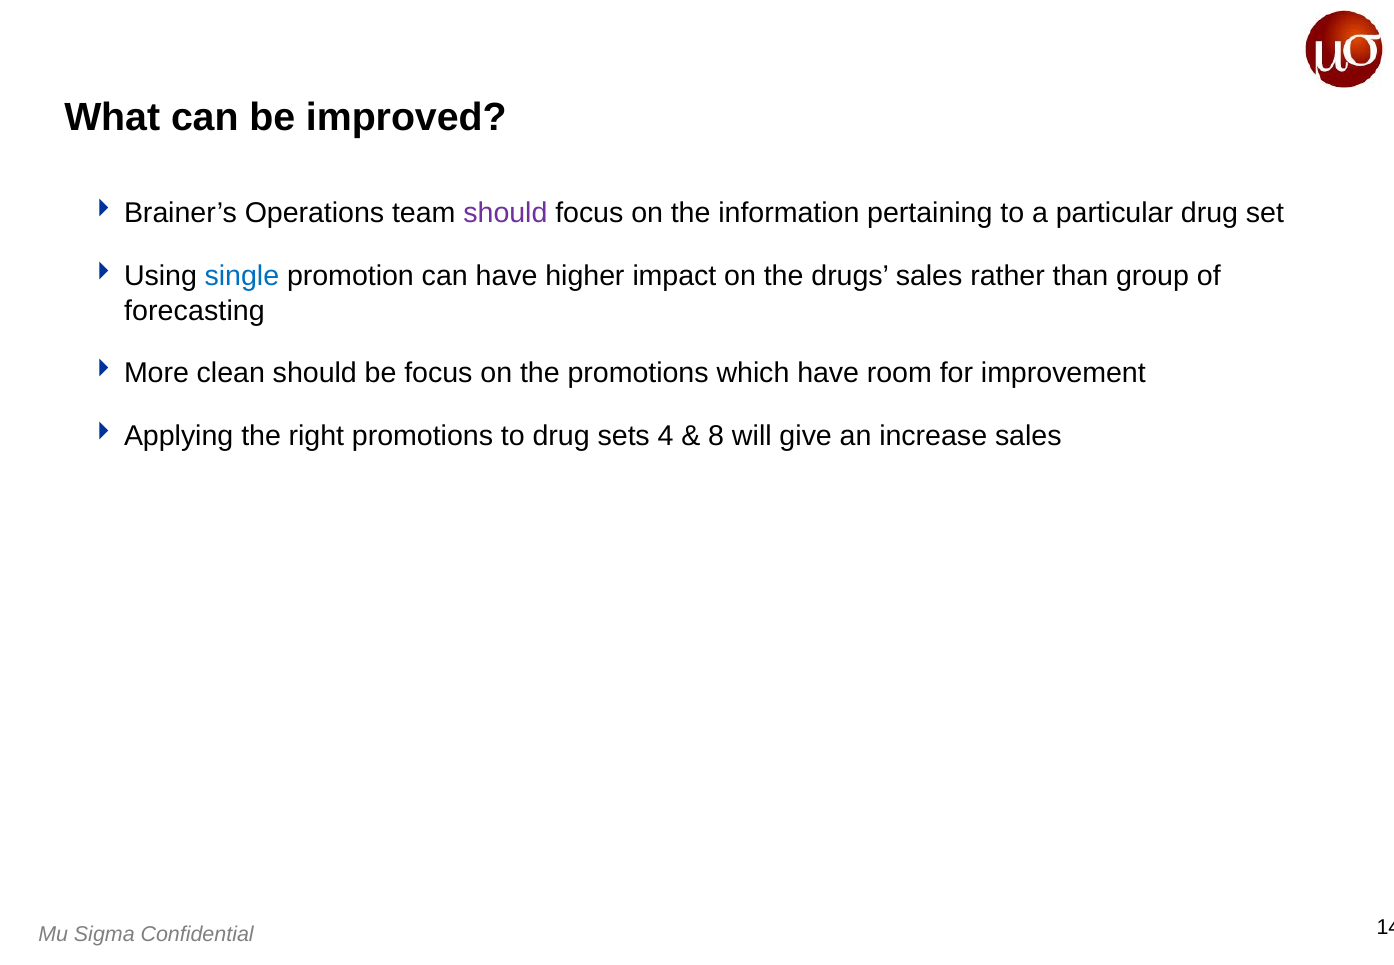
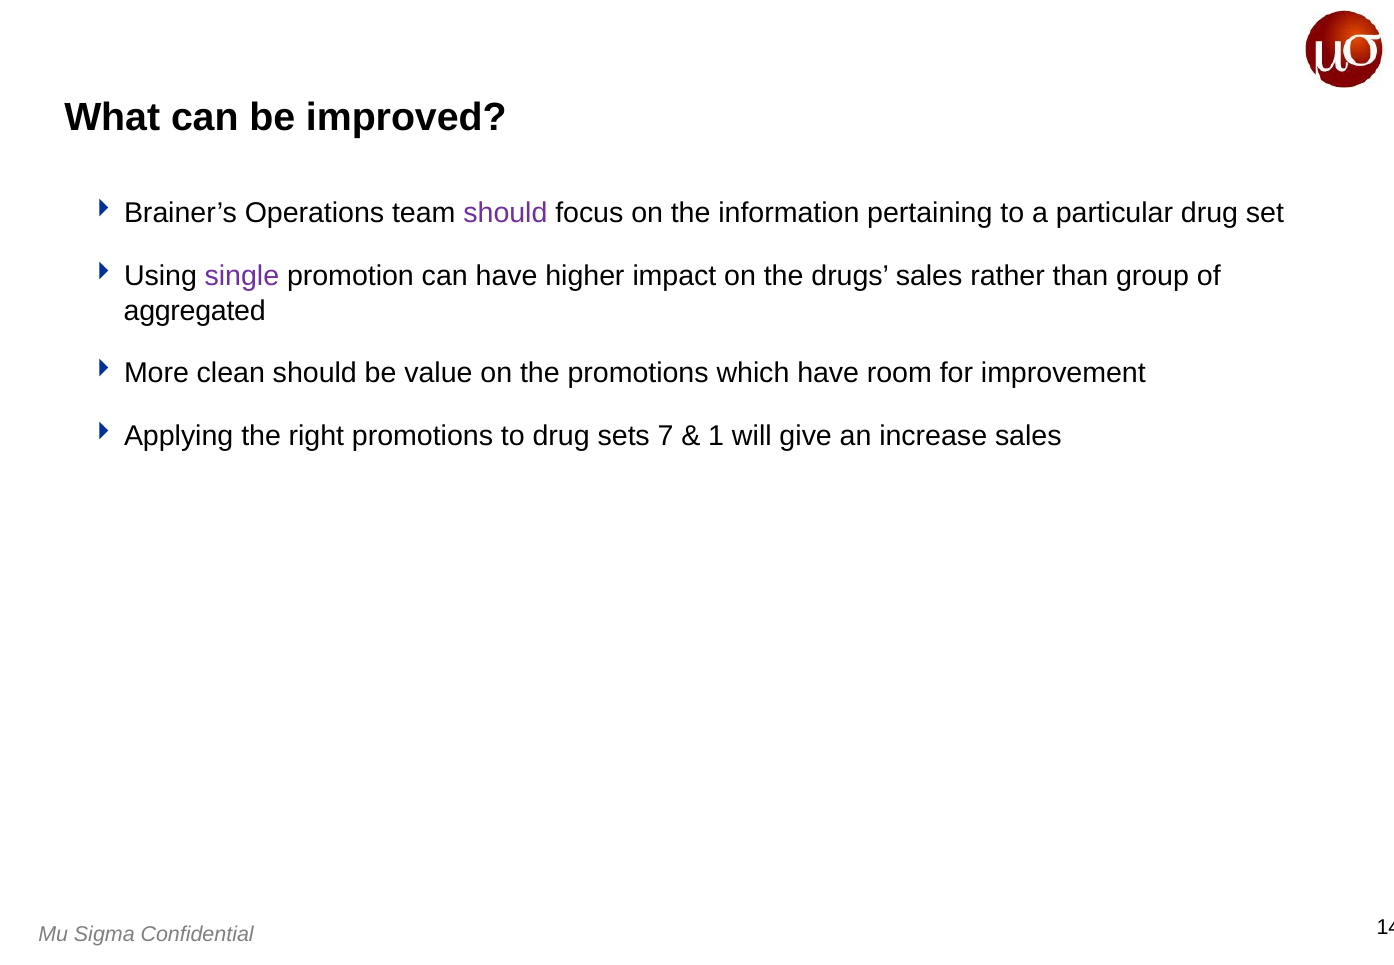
single colour: blue -> purple
forecasting: forecasting -> aggregated
be focus: focus -> value
4: 4 -> 7
8: 8 -> 1
